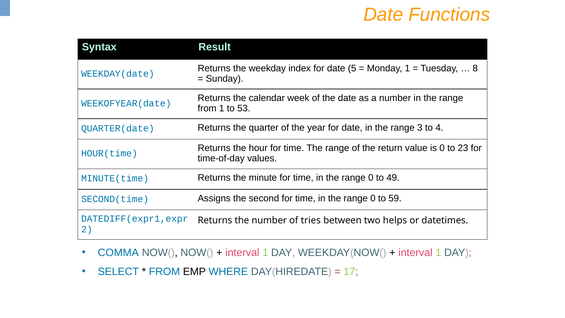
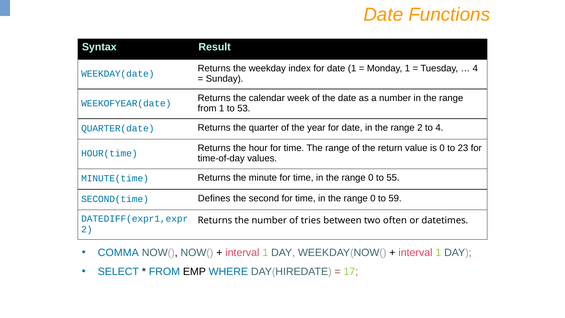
date 5: 5 -> 1
8 at (475, 68): 8 -> 4
range 3: 3 -> 2
49: 49 -> 55
Assigns: Assigns -> Defines
helps: helps -> often
